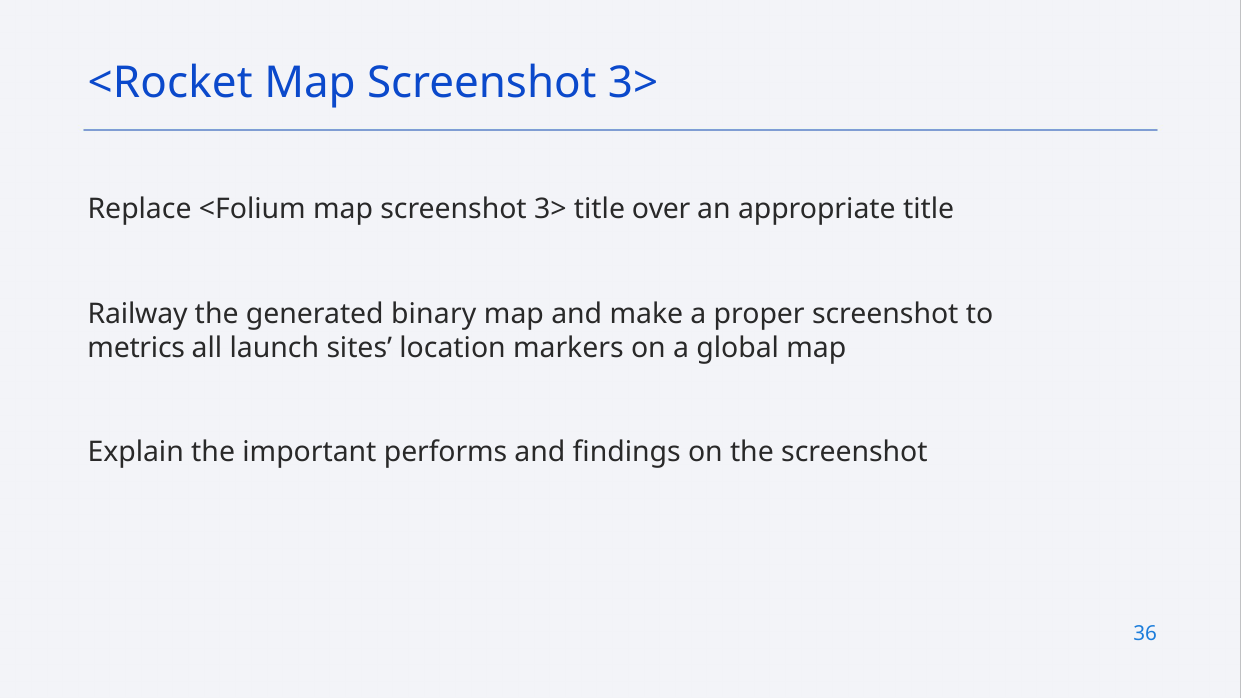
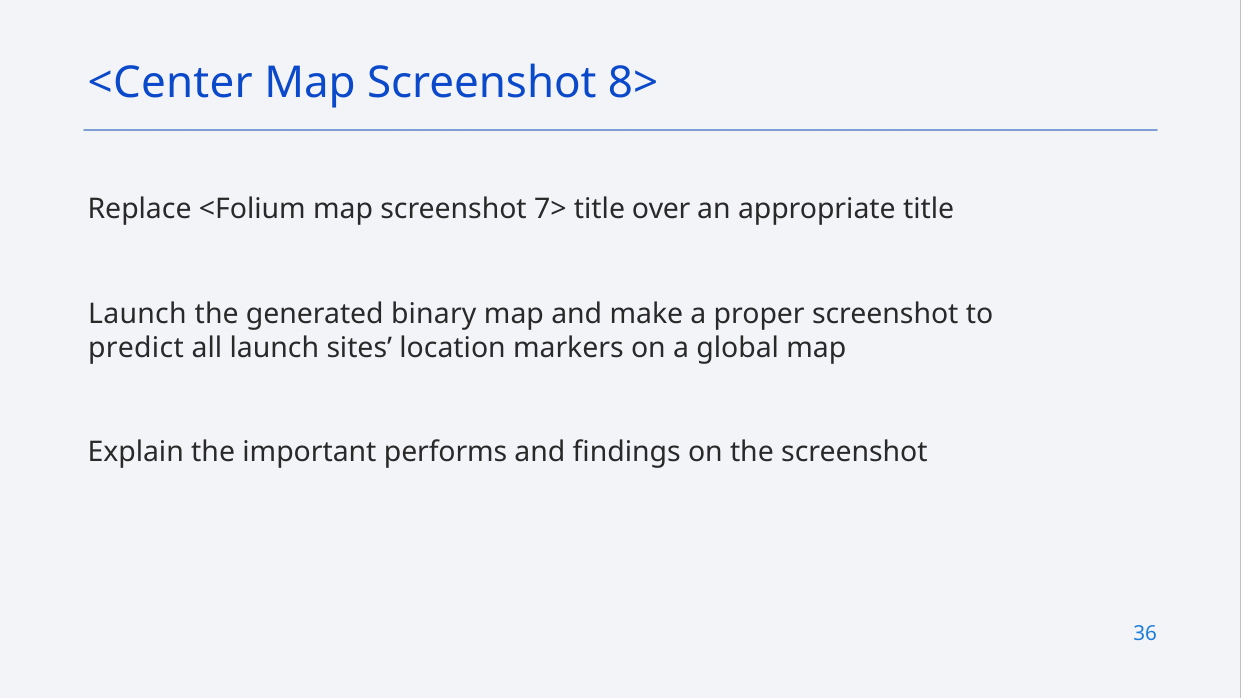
<Rocket: <Rocket -> <Center
3> at (633, 83): 3> -> 8>
<Folium map screenshot 3>: 3> -> 7>
Railway at (138, 314): Railway -> Launch
metrics: metrics -> predict
